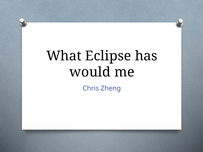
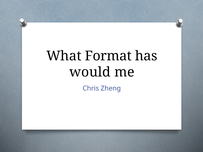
Eclipse: Eclipse -> Format
